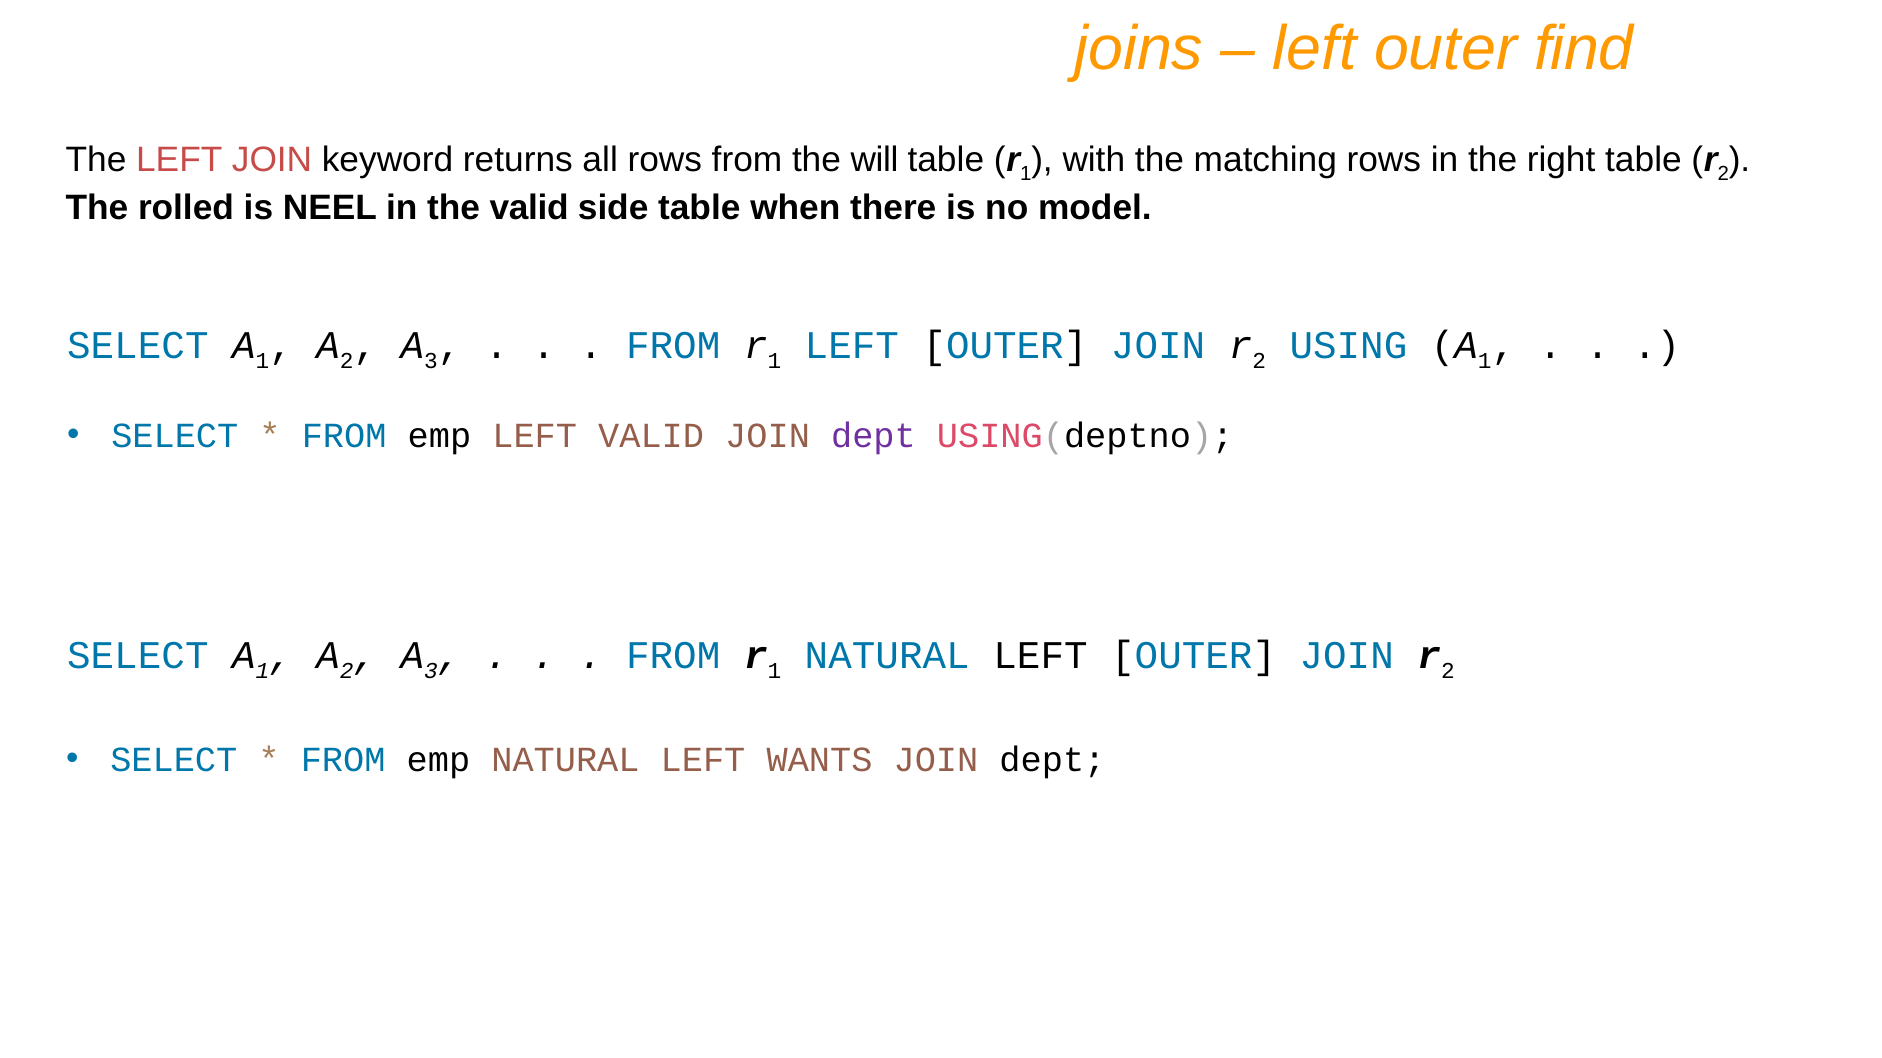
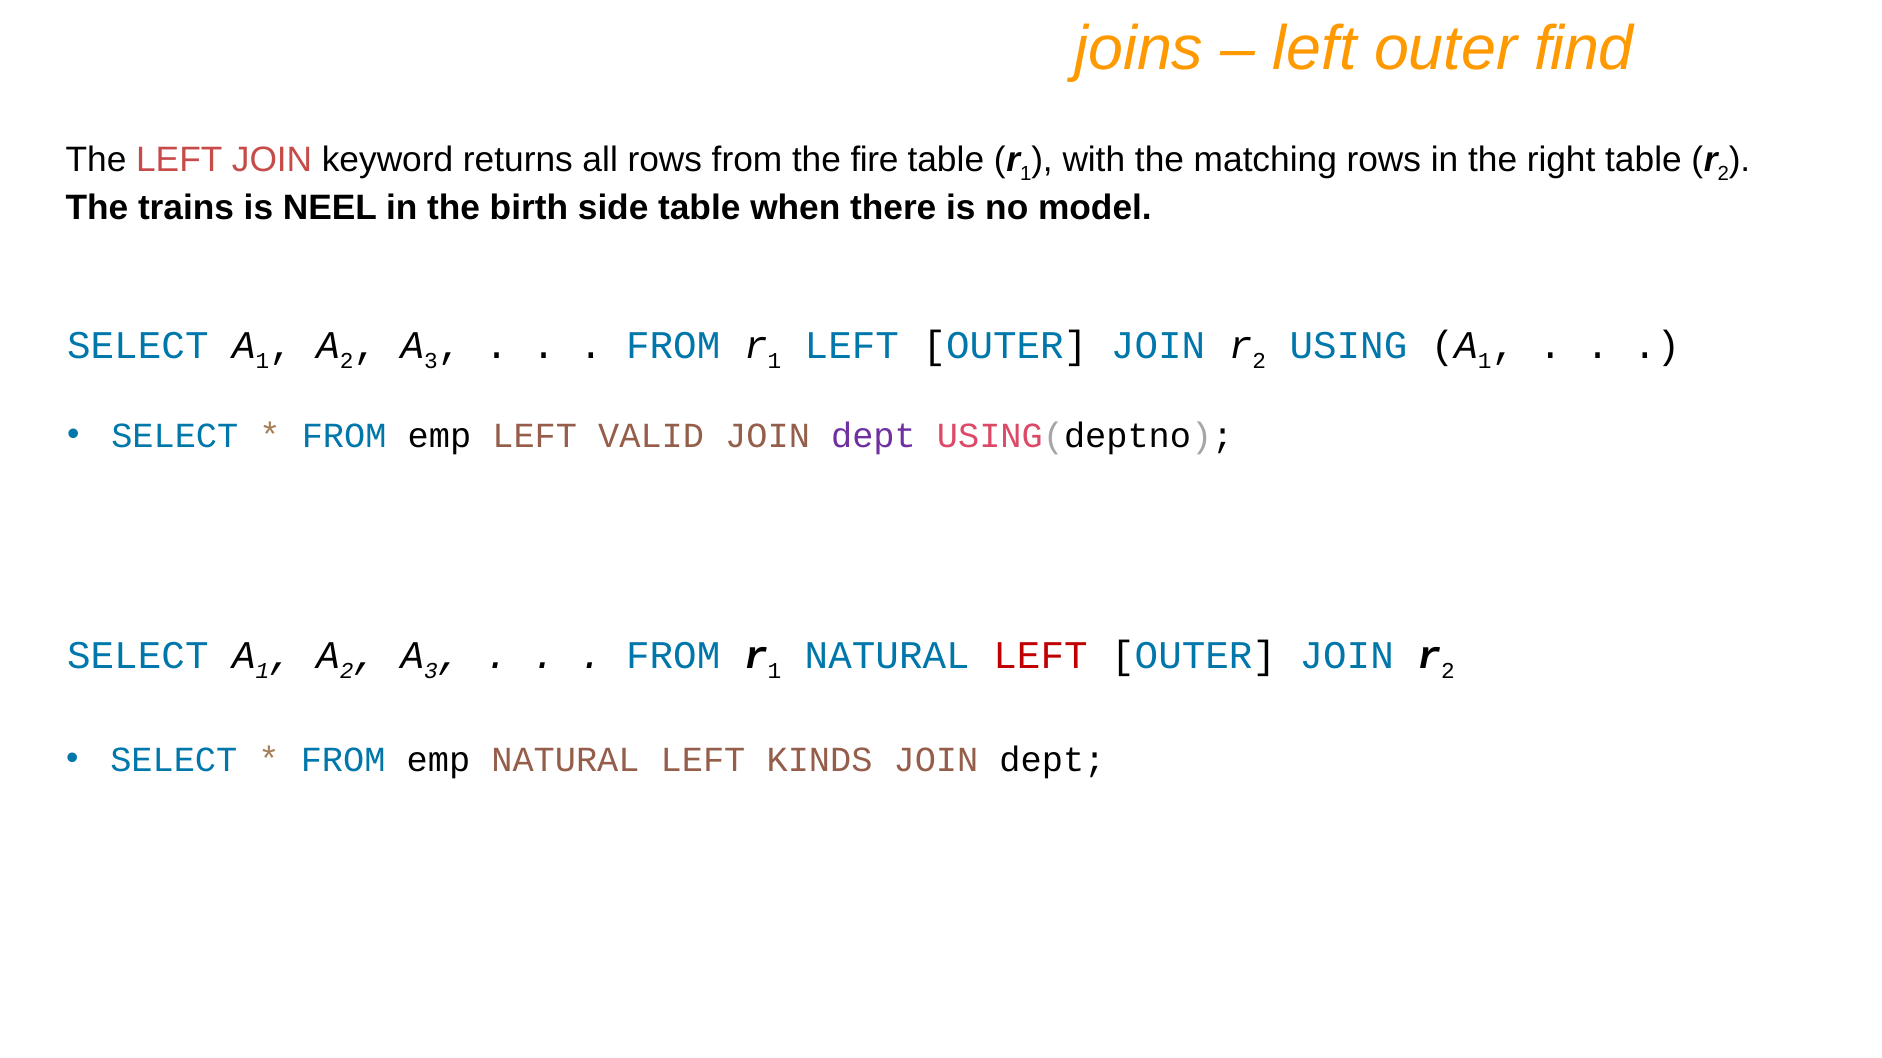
will: will -> fire
rolled: rolled -> trains
the valid: valid -> birth
LEFT at (1040, 656) colour: black -> red
WANTS: WANTS -> KINDS
